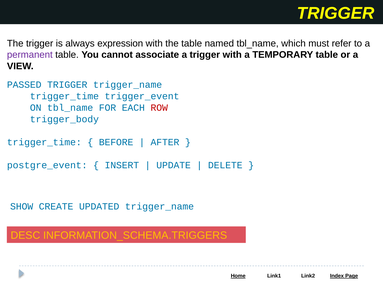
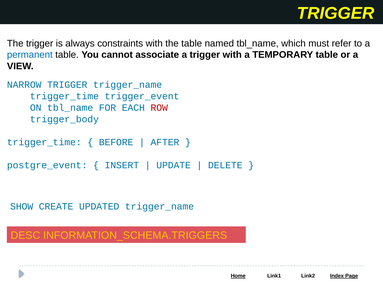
expression: expression -> constraints
permanent colour: purple -> blue
PASSED: PASSED -> NARROW
